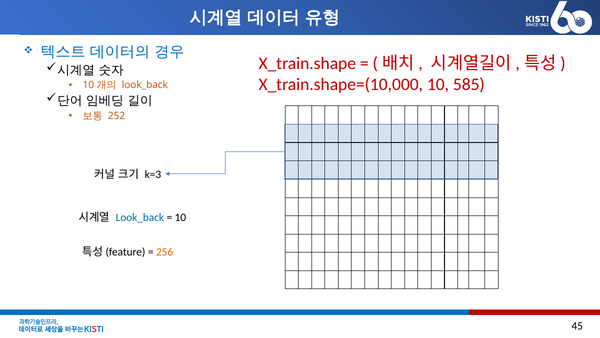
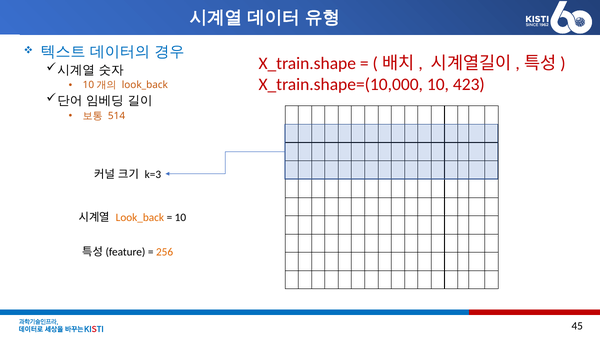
585: 585 -> 423
252: 252 -> 514
Look_back at (140, 217) colour: blue -> orange
